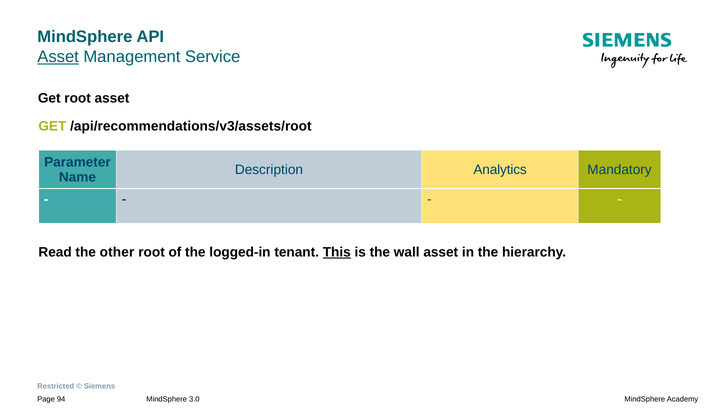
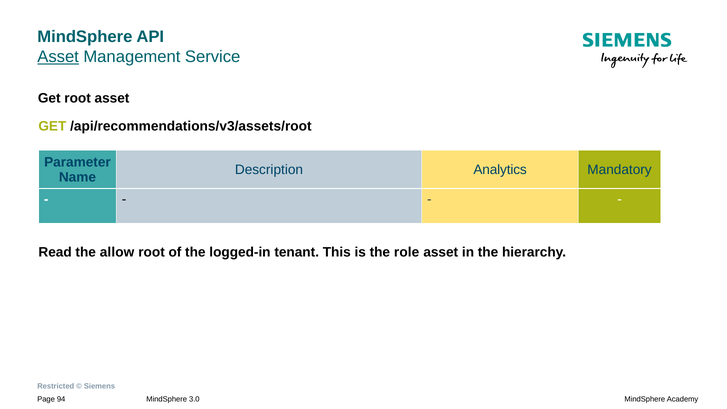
other: other -> allow
This underline: present -> none
wall: wall -> role
